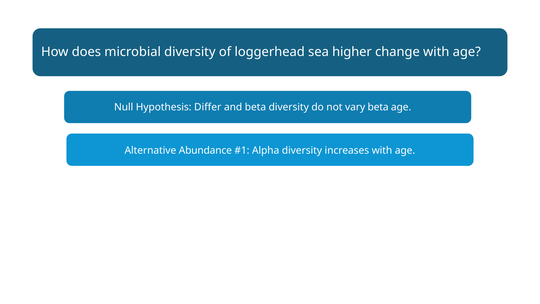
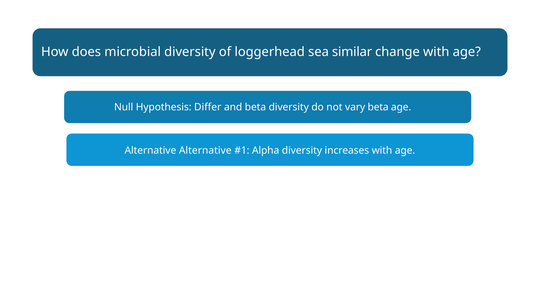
sea higher: higher -> similar
Alternative Abundance: Abundance -> Alternative
